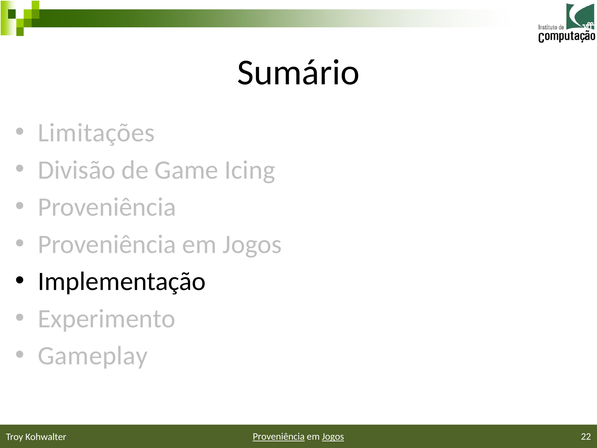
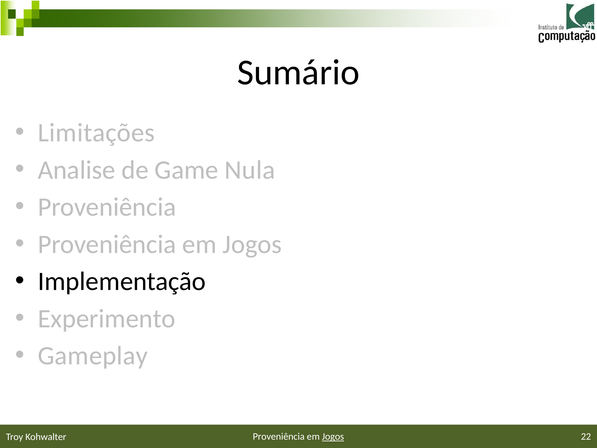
Divisão: Divisão -> Analise
Icing: Icing -> Nula
Proveniência at (279, 436) underline: present -> none
